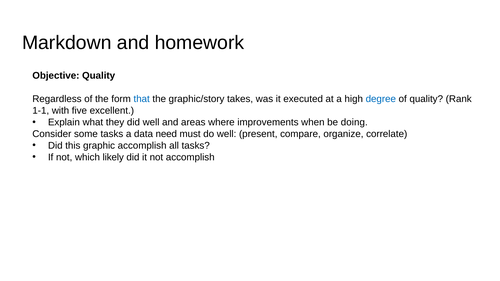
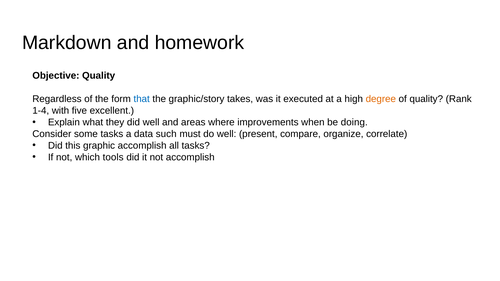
degree colour: blue -> orange
1-1: 1-1 -> 1-4
need: need -> such
likely: likely -> tools
